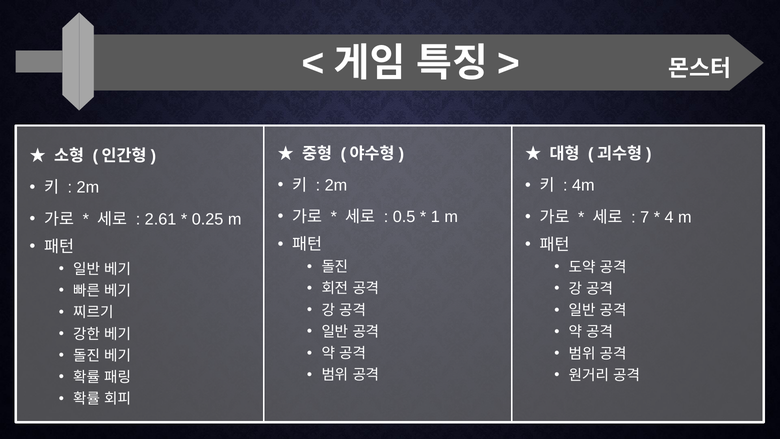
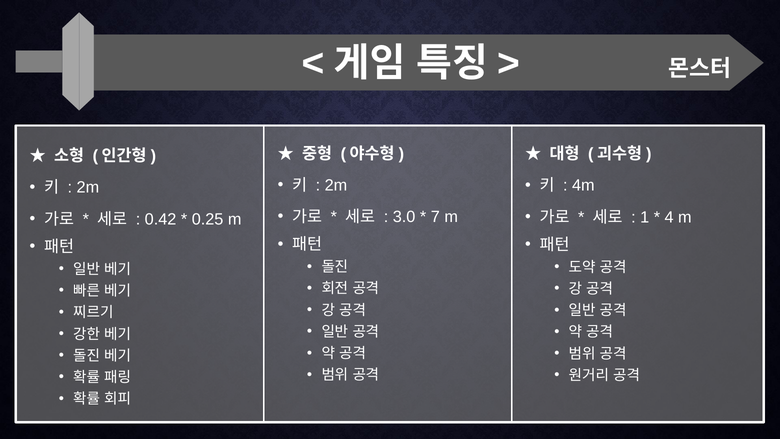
0.5: 0.5 -> 3.0
1: 1 -> 7
7: 7 -> 1
2.61: 2.61 -> 0.42
